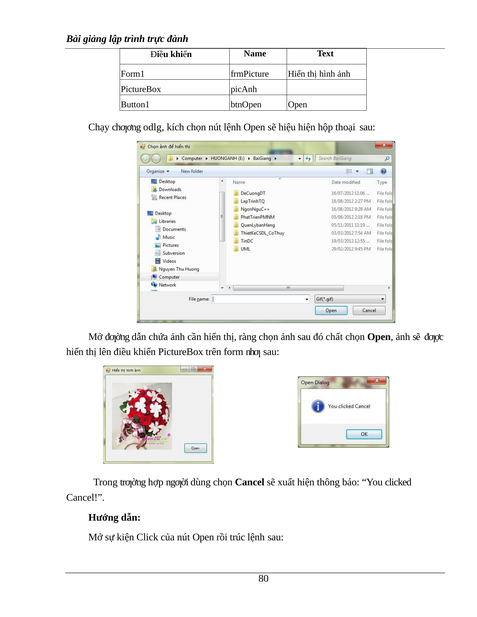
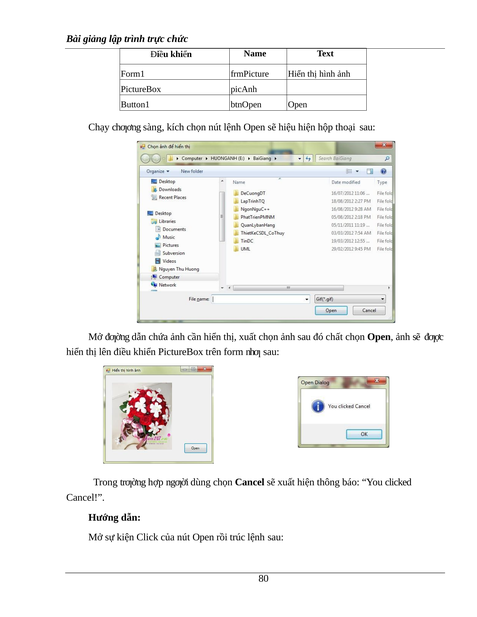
đành: đành -> chức
odlg: odlg -> sàng
thị ràng: ràng -> xuất
